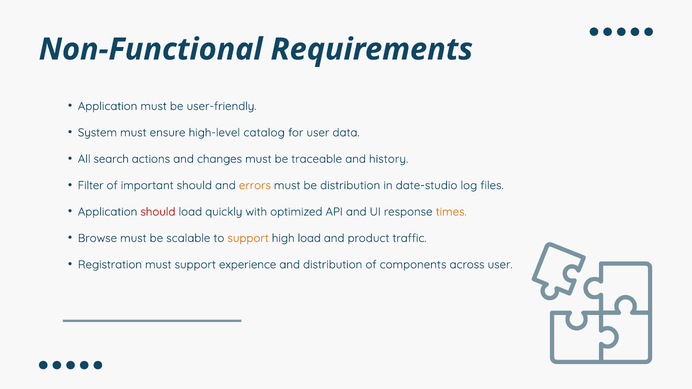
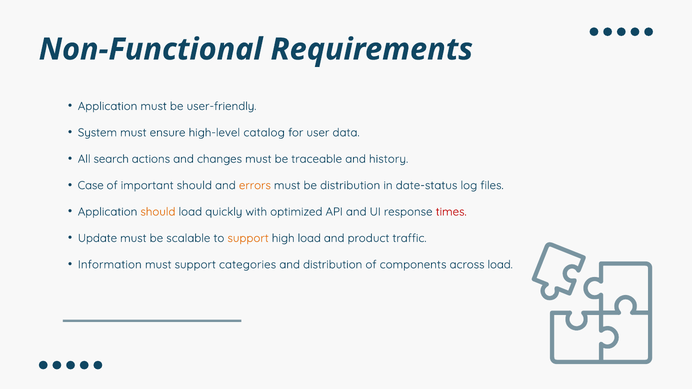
Filter: Filter -> Case
date-studio: date-studio -> date-status
should at (158, 212) colour: red -> orange
times colour: orange -> red
Browse: Browse -> Update
Registration: Registration -> Information
experience: experience -> categories
across user: user -> load
